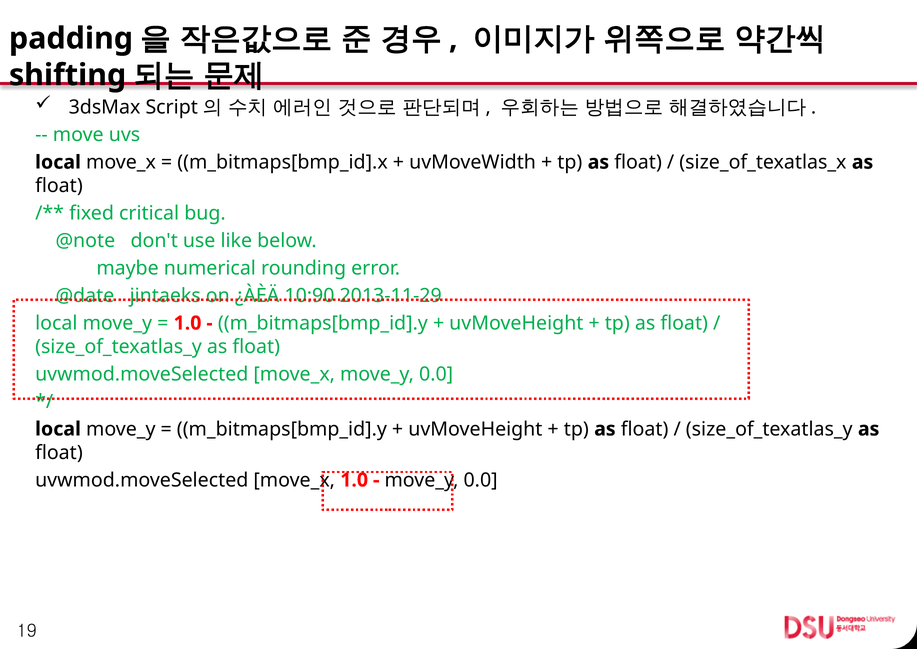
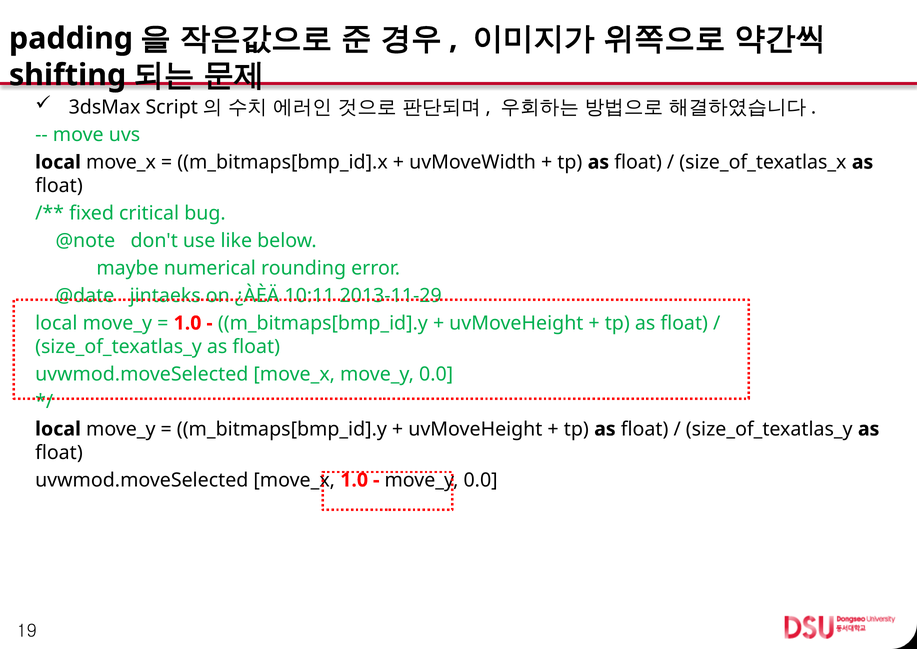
10:90: 10:90 -> 10:11
